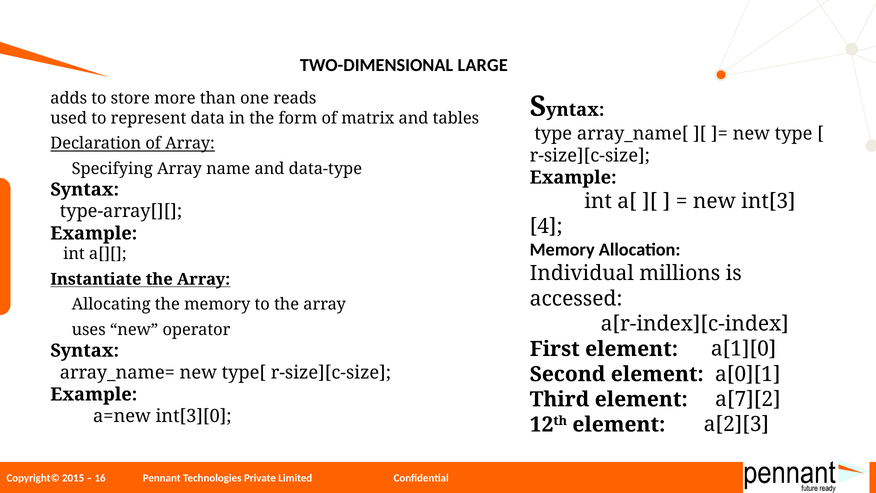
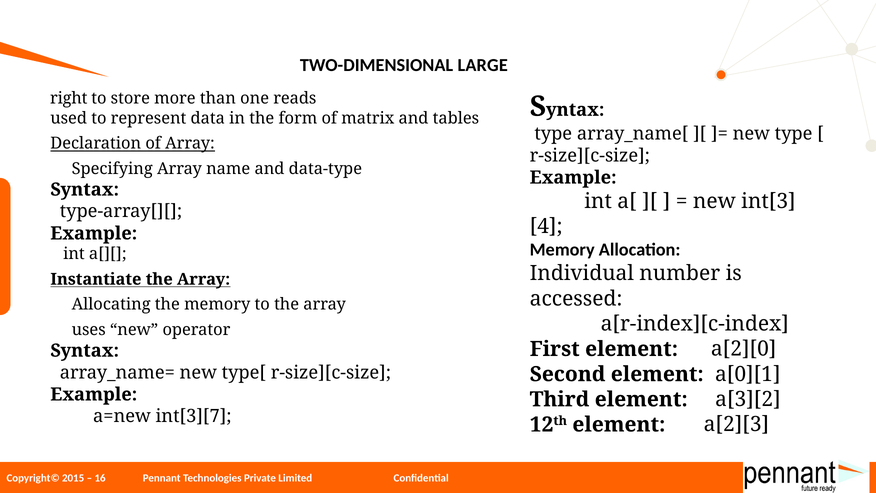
adds: adds -> right
millions: millions -> number
a[1][0: a[1][0 -> a[2][0
a[7][2: a[7][2 -> a[3][2
int[3][0: int[3][0 -> int[3][7
